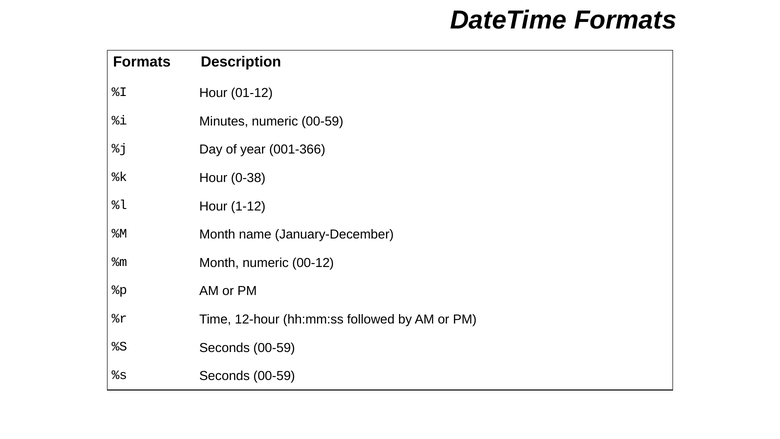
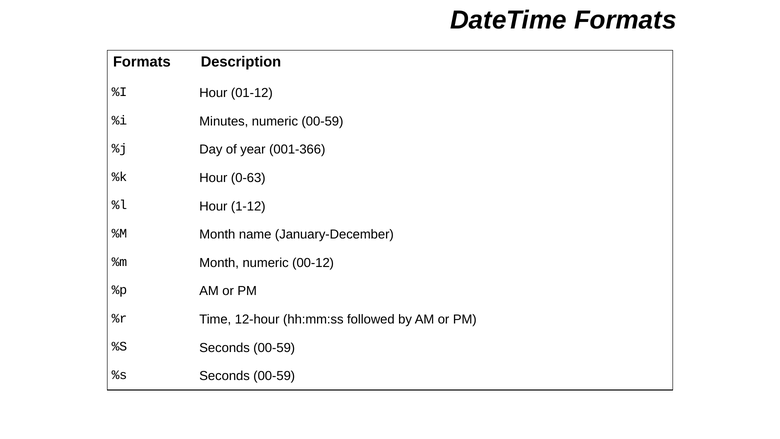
0-38: 0-38 -> 0-63
